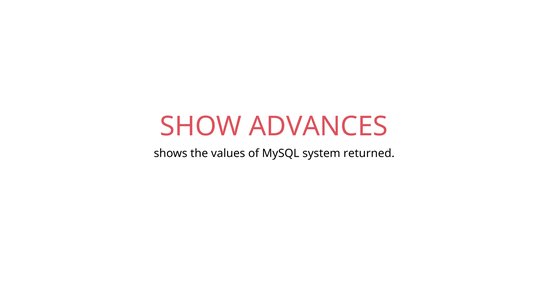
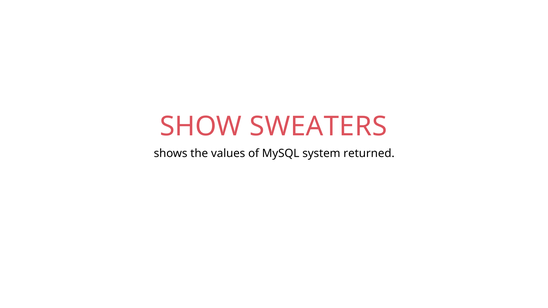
ADVANCES: ADVANCES -> SWEATERS
